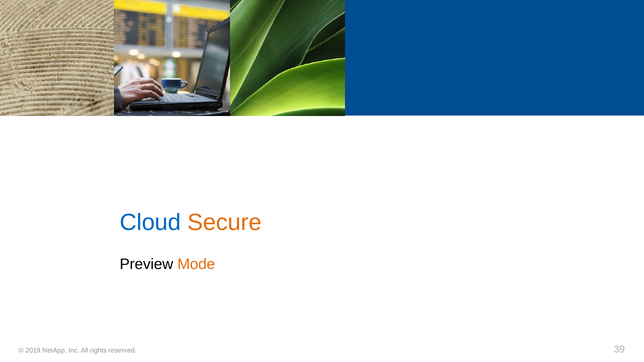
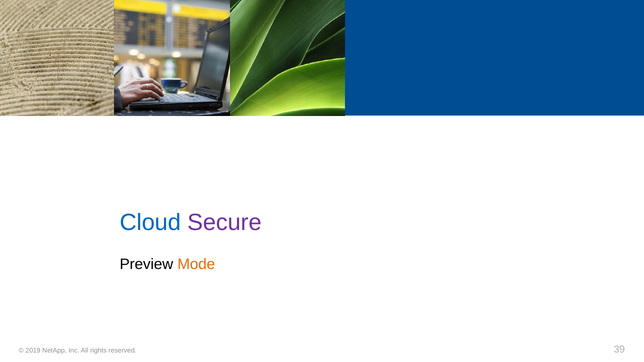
Secure colour: orange -> purple
